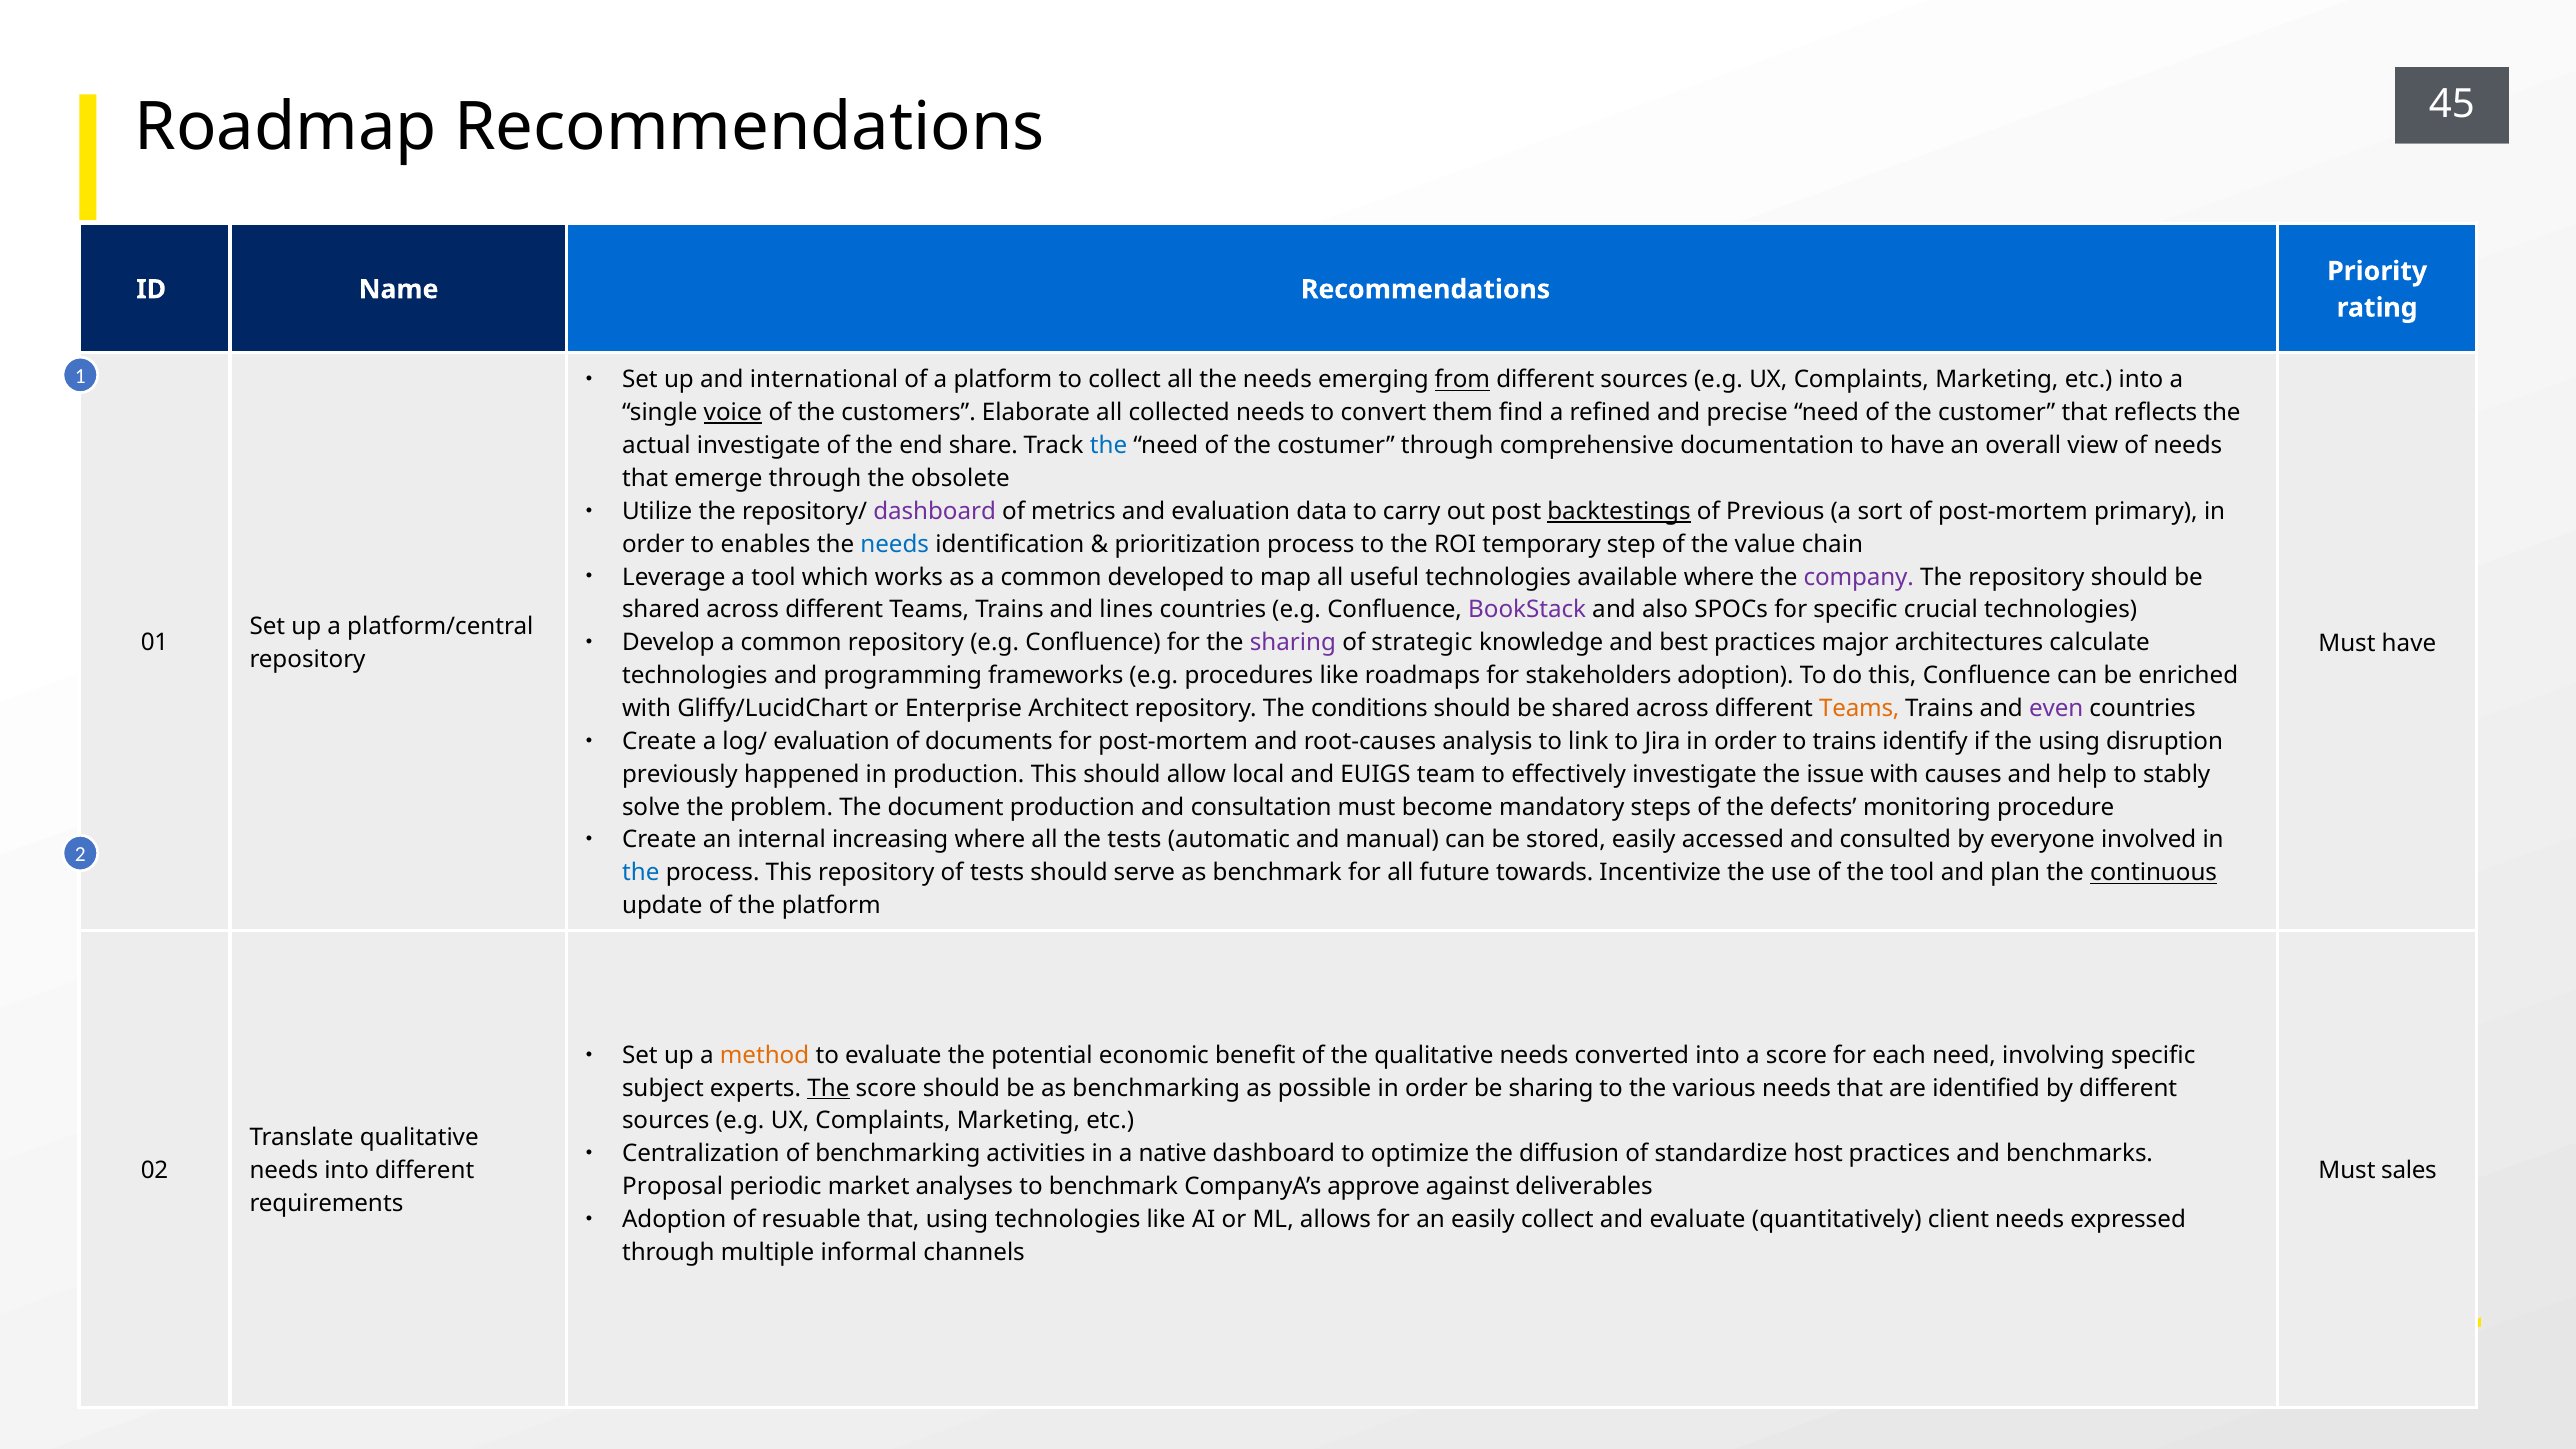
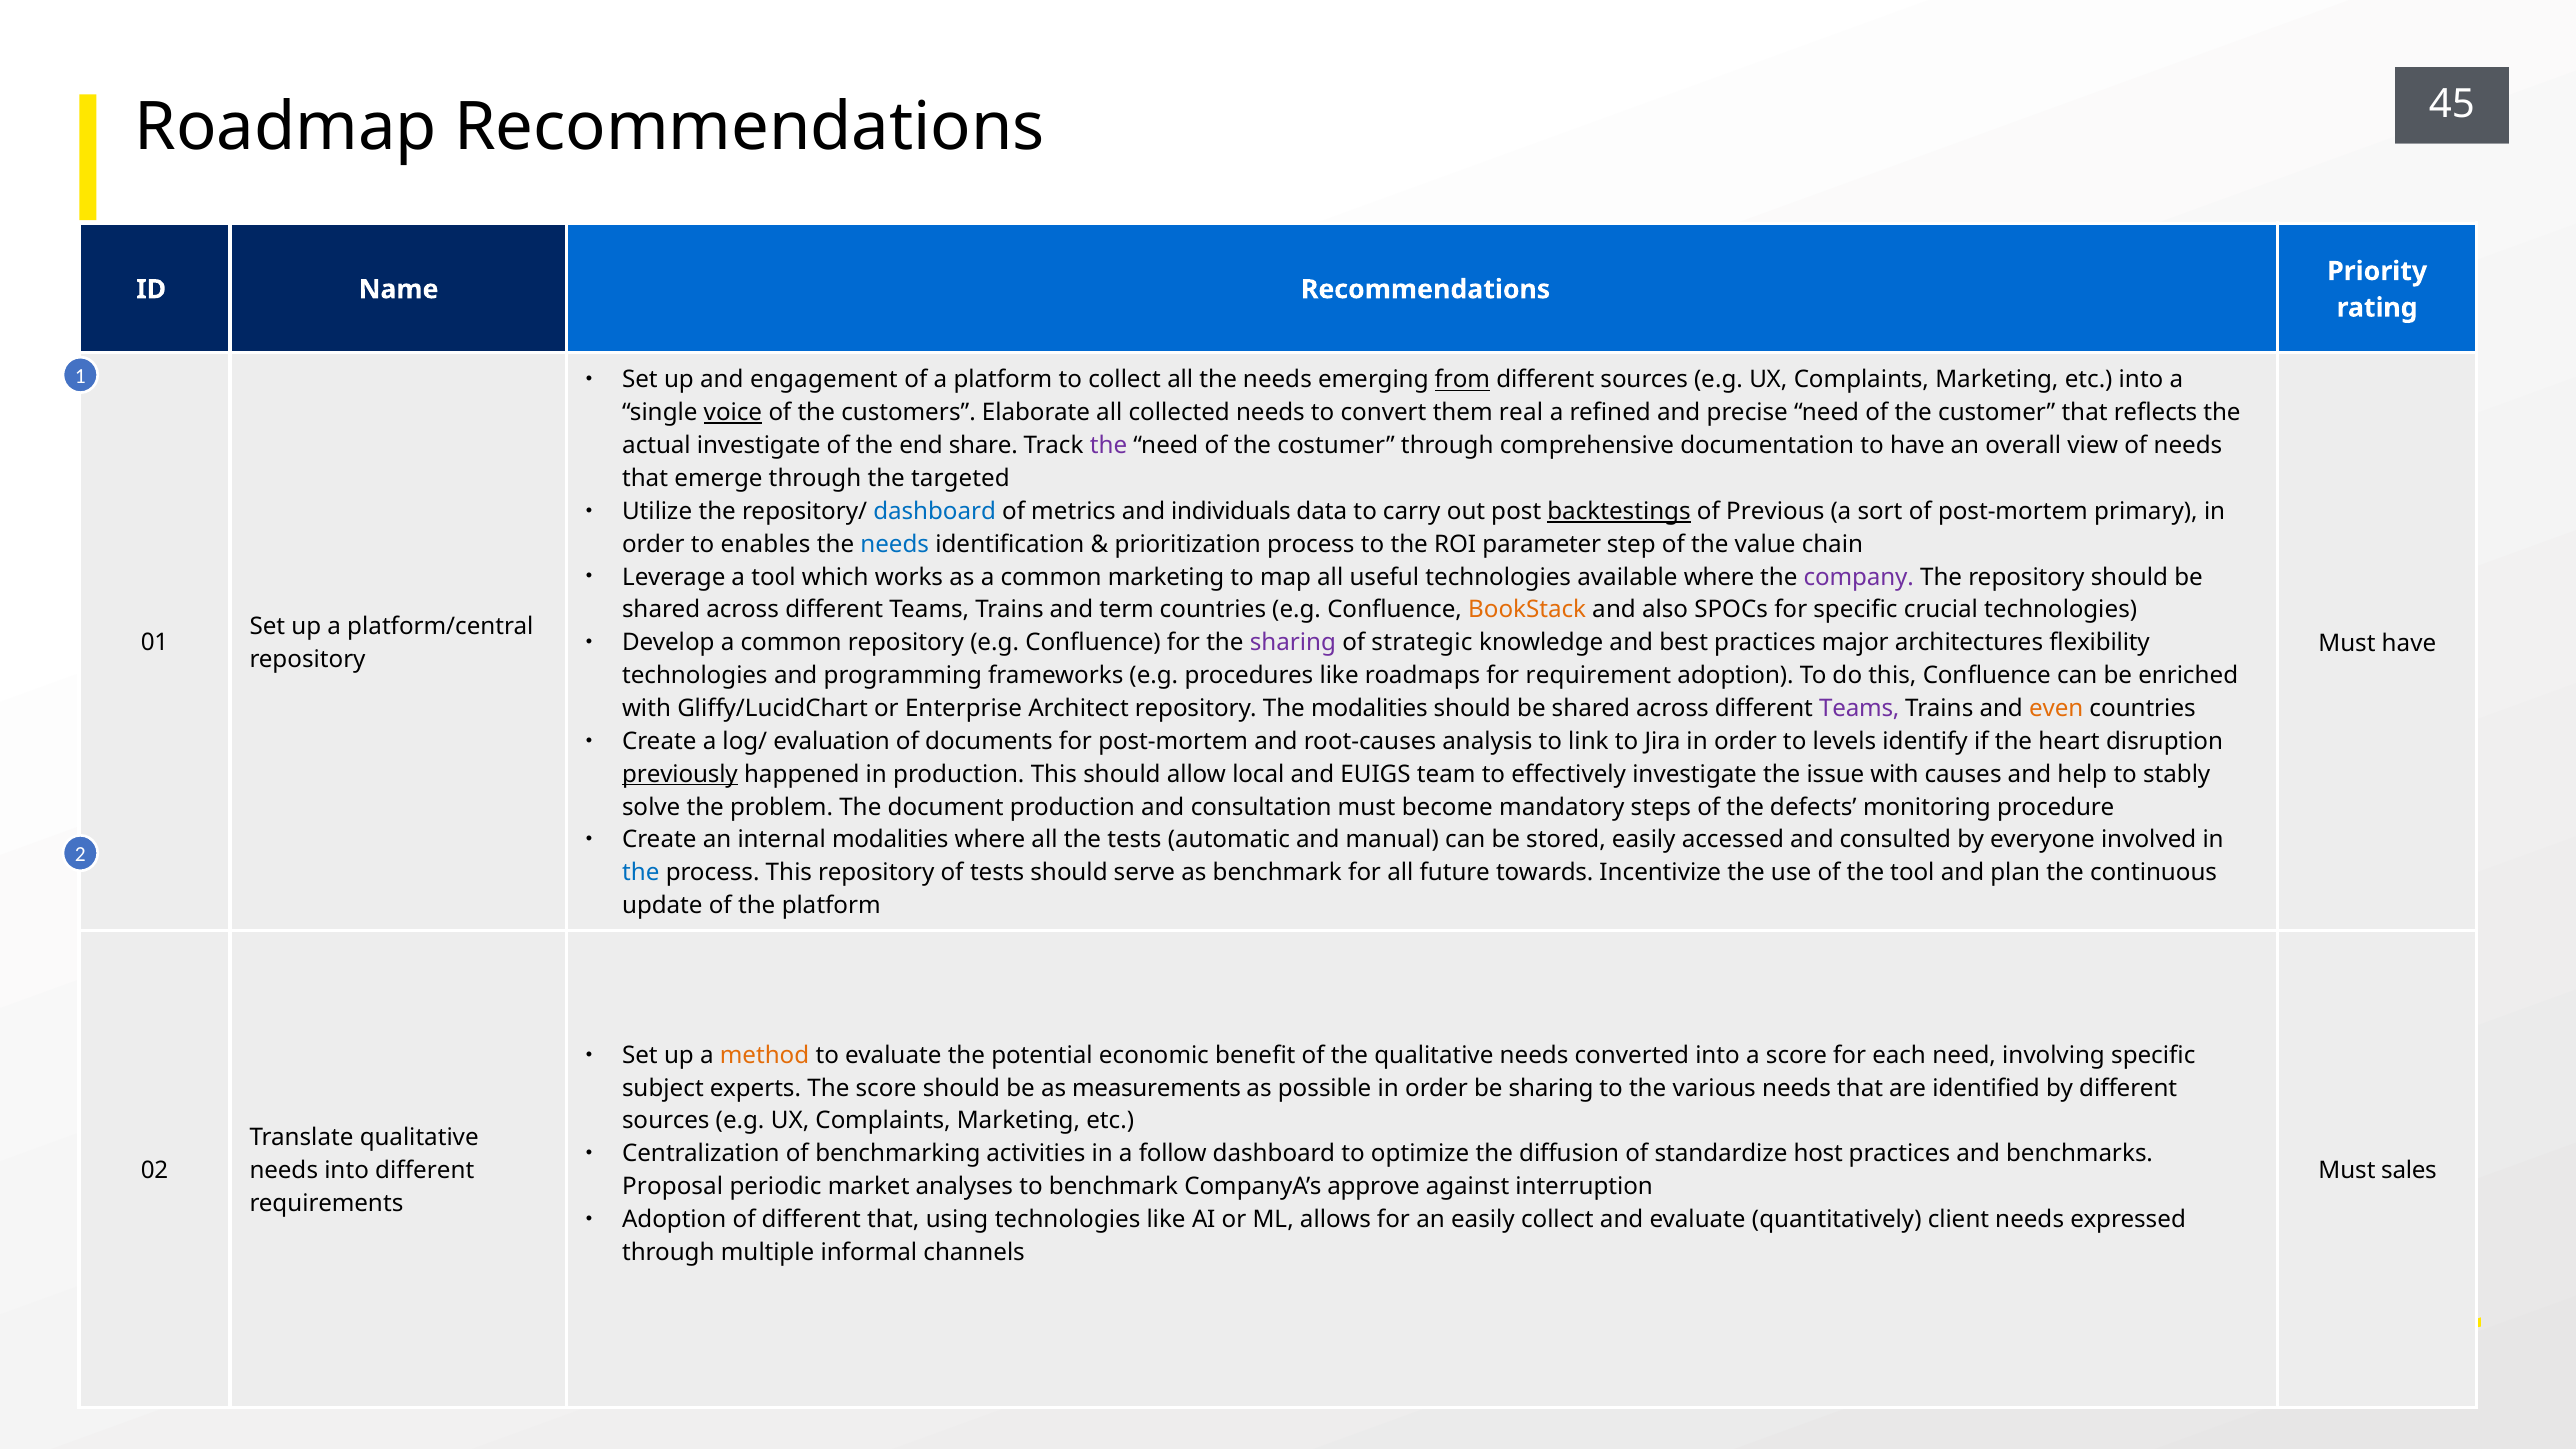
international: international -> engagement
find: find -> real
the at (1109, 446) colour: blue -> purple
obsolete: obsolete -> targeted
dashboard at (935, 511) colour: purple -> blue
and evaluation: evaluation -> individuals
temporary: temporary -> parameter
common developed: developed -> marketing
lines: lines -> term
BookStack colour: purple -> orange
calculate: calculate -> flexibility
stakeholders: stakeholders -> requirement
The conditions: conditions -> modalities
Teams at (1859, 709) colour: orange -> purple
even colour: purple -> orange
to trains: trains -> levels
the using: using -> heart
previously underline: none -> present
internal increasing: increasing -> modalities
continuous underline: present -> none
The at (829, 1088) underline: present -> none
as benchmarking: benchmarking -> measurements
native: native -> follow
deliverables: deliverables -> interruption
of resuable: resuable -> different
